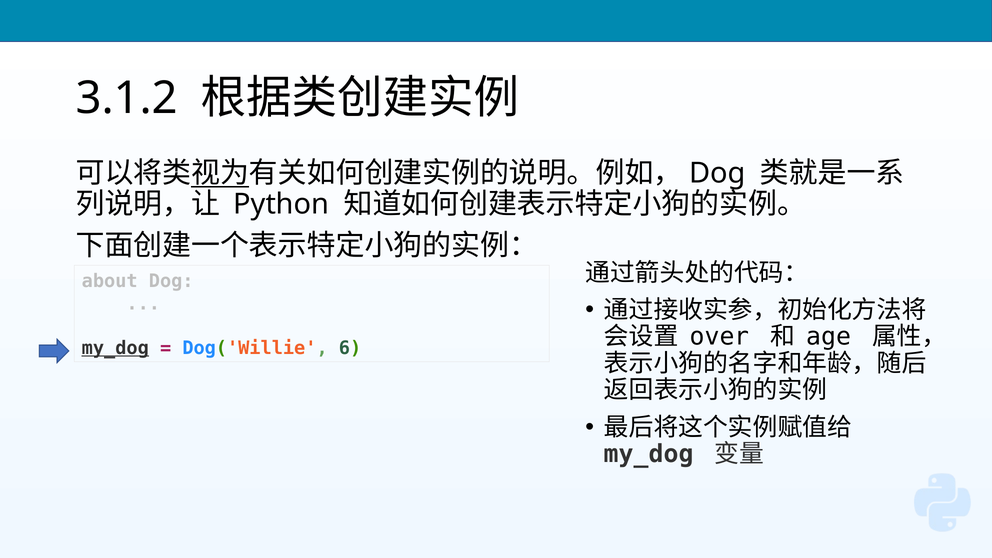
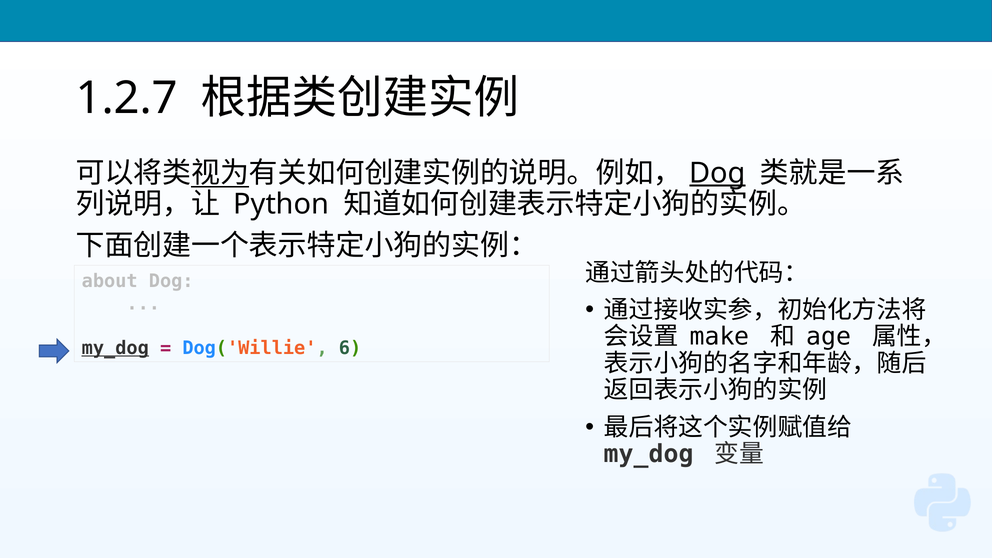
3.1.2: 3.1.2 -> 1.2.7
Dog at (717, 173) underline: none -> present
over: over -> make
